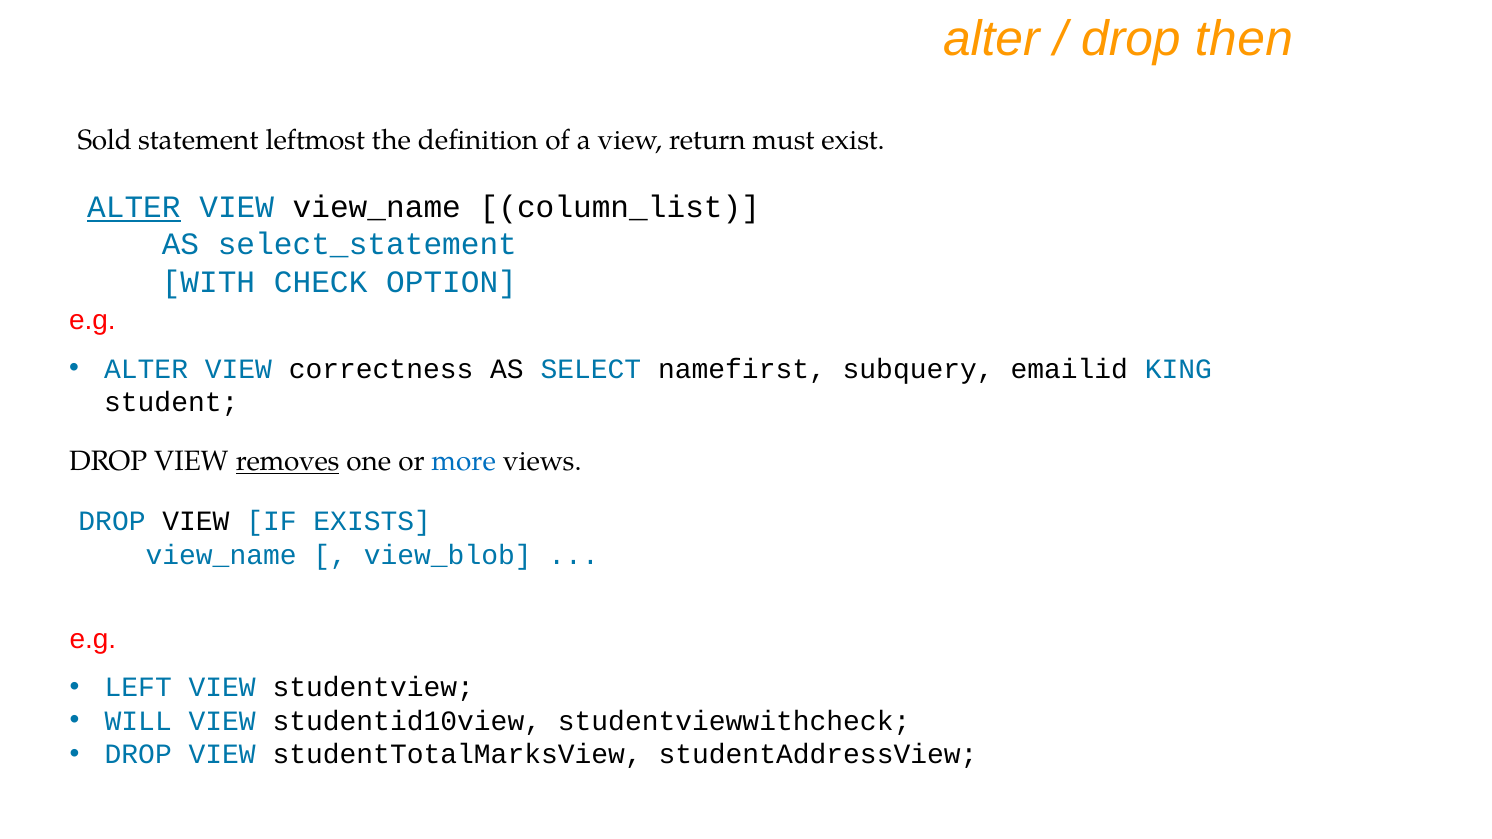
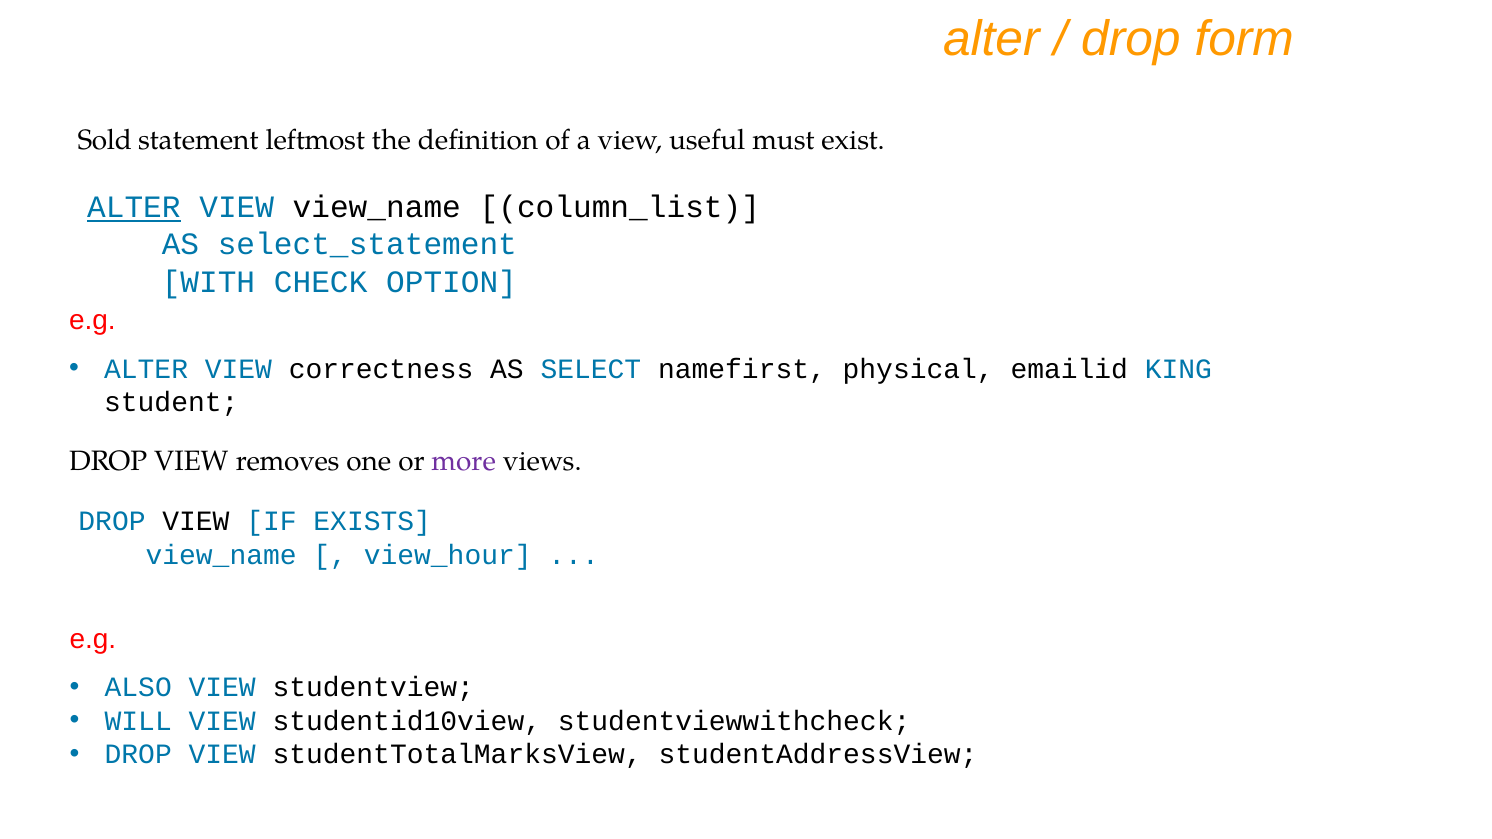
then: then -> form
return: return -> useful
subquery: subquery -> physical
removes underline: present -> none
more colour: blue -> purple
view_blob: view_blob -> view_hour
LEFT: LEFT -> ALSO
